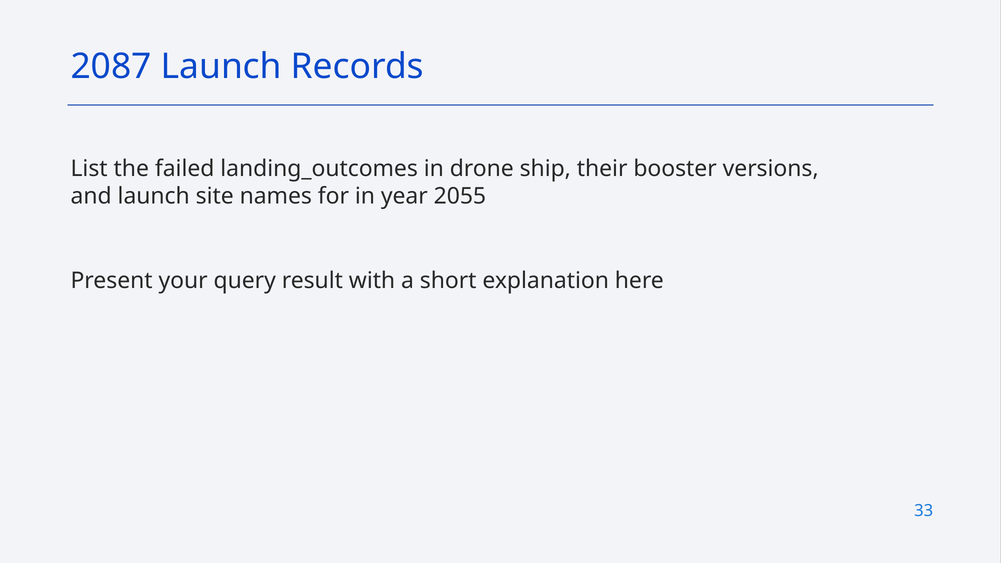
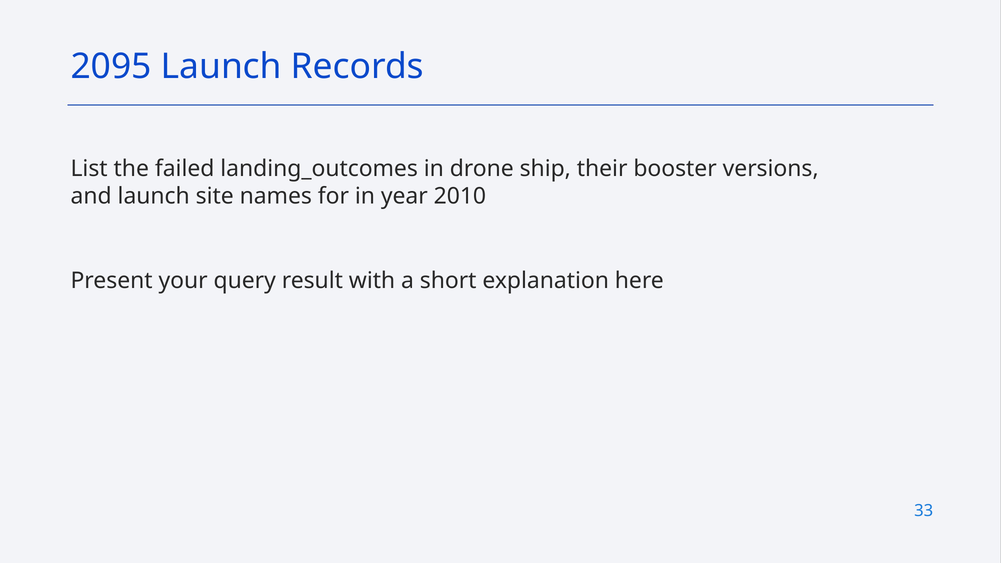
2087: 2087 -> 2095
2055: 2055 -> 2010
